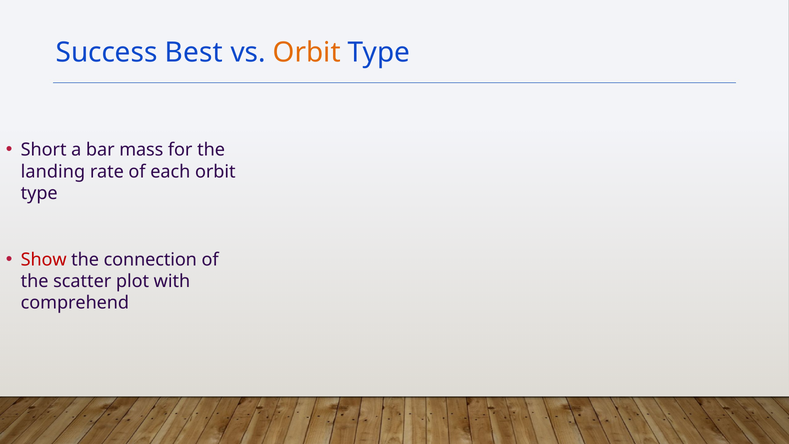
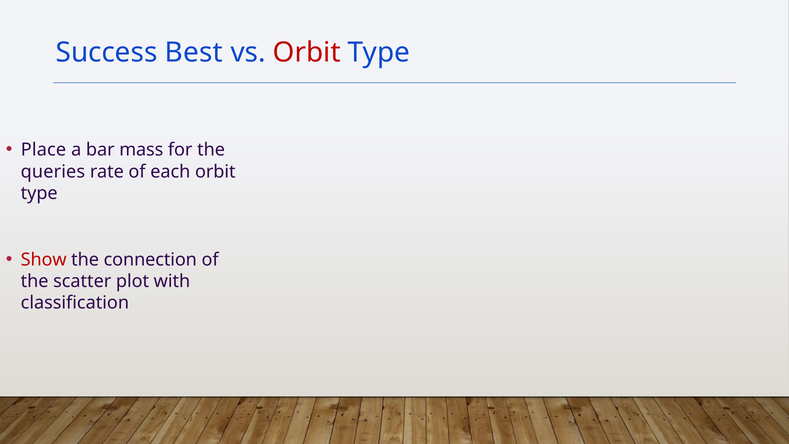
Orbit at (307, 53) colour: orange -> red
Short: Short -> Place
landing: landing -> queries
comprehend: comprehend -> classification
